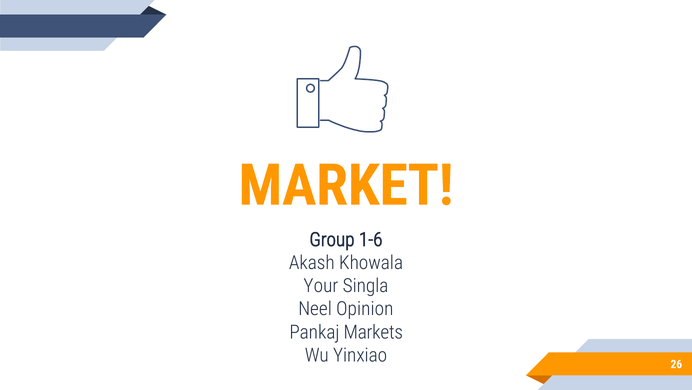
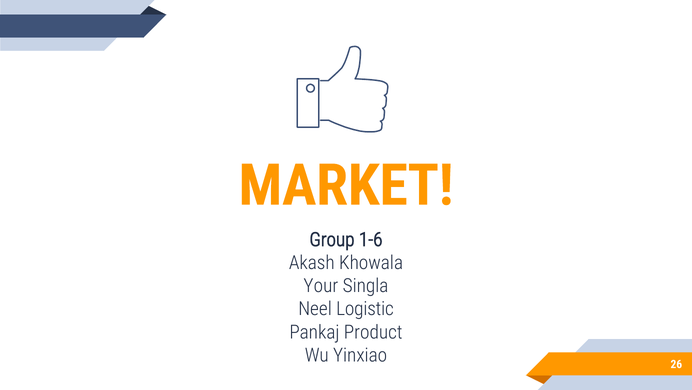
Opinion: Opinion -> Logistic
Markets: Markets -> Product
